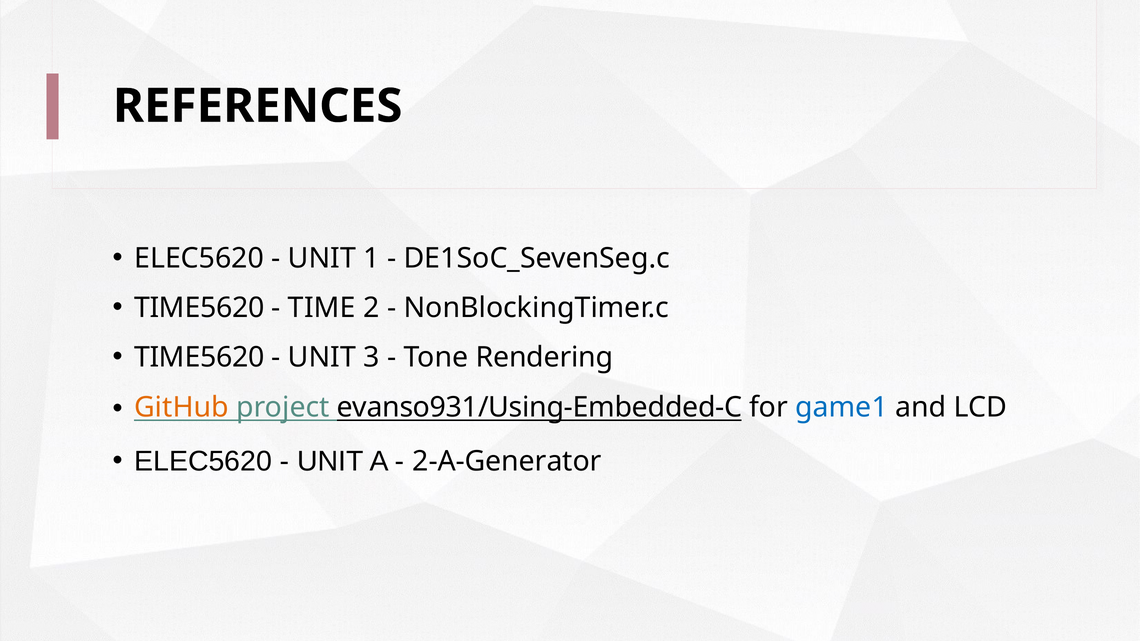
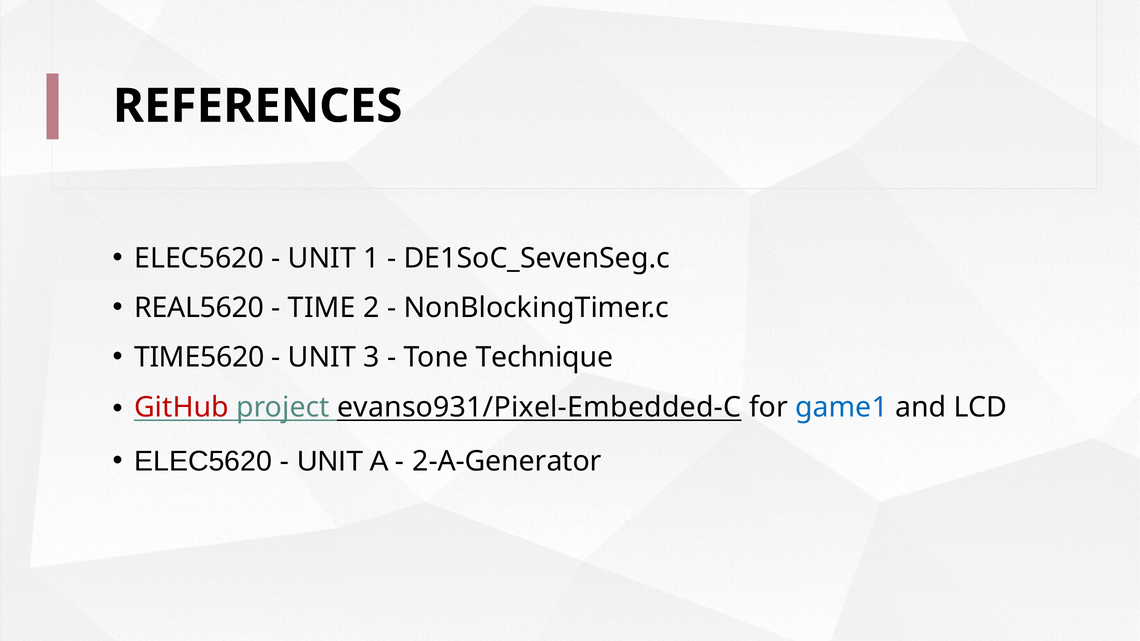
TIME5620 at (199, 308): TIME5620 -> REAL5620
Rendering: Rendering -> Technique
GitHub colour: orange -> red
evanso931/Using-Embedded-C: evanso931/Using-Embedded-C -> evanso931/Pixel-Embedded-C
